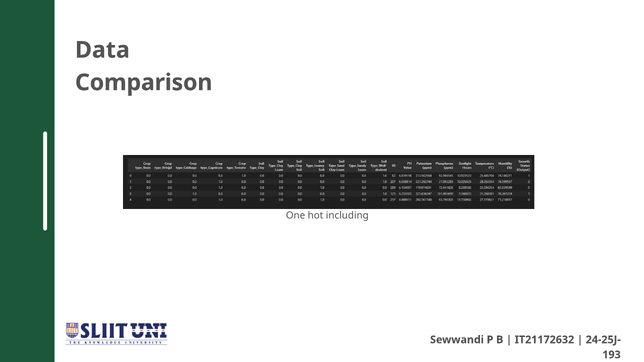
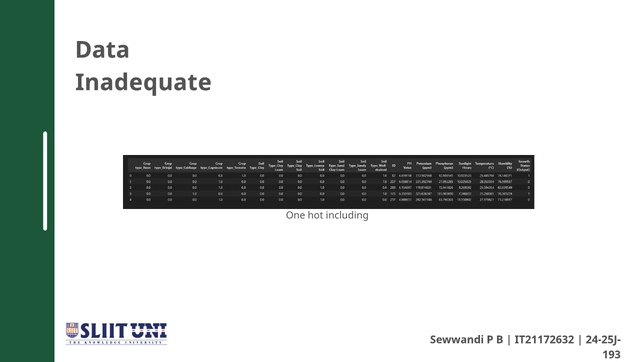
Comparison: Comparison -> Inadequate
